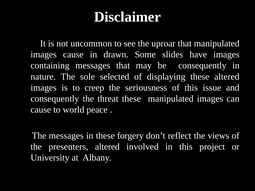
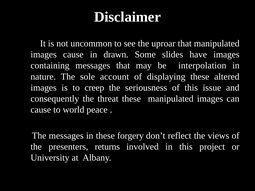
be consequently: consequently -> interpolation
selected: selected -> account
presenters altered: altered -> returns
